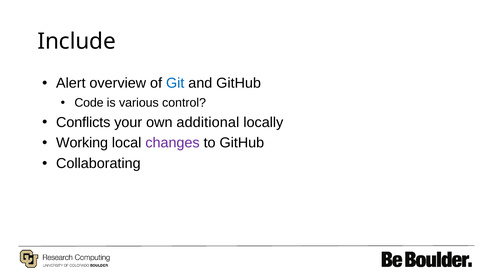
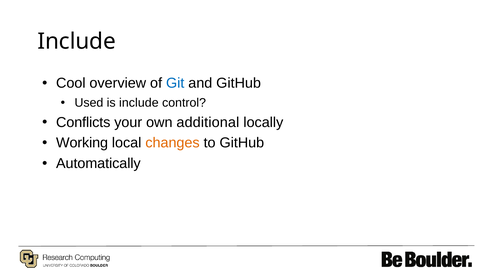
Alert: Alert -> Cool
Code: Code -> Used
is various: various -> include
changes colour: purple -> orange
Collaborating: Collaborating -> Automatically
